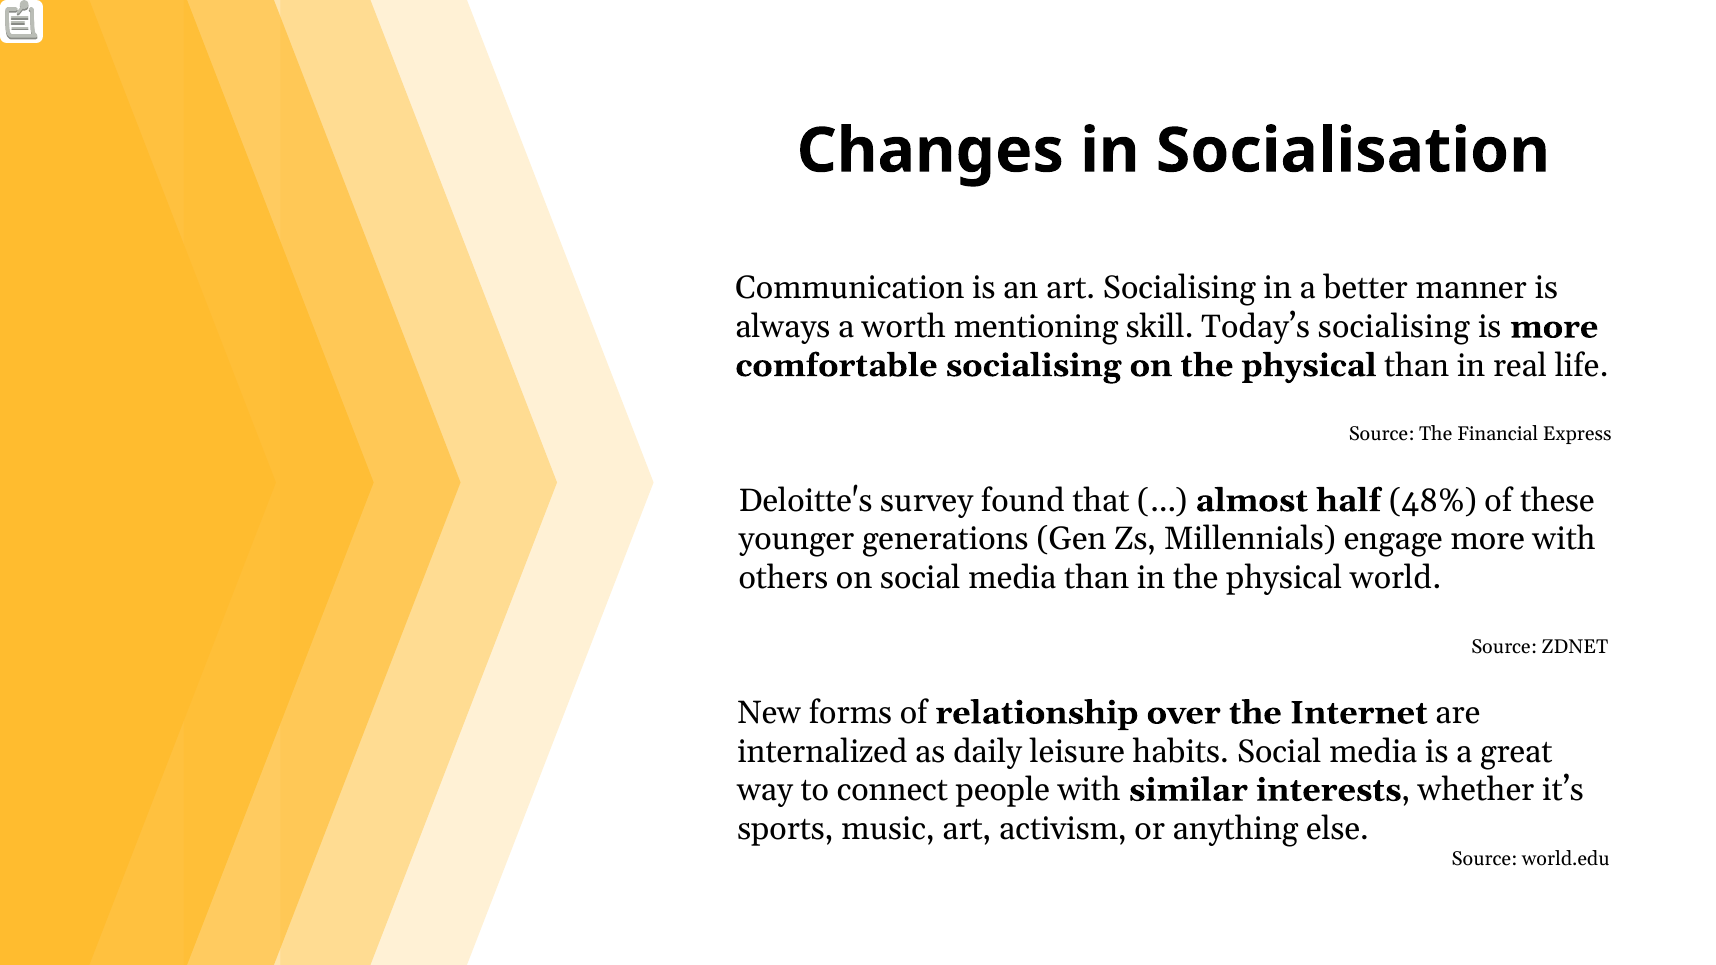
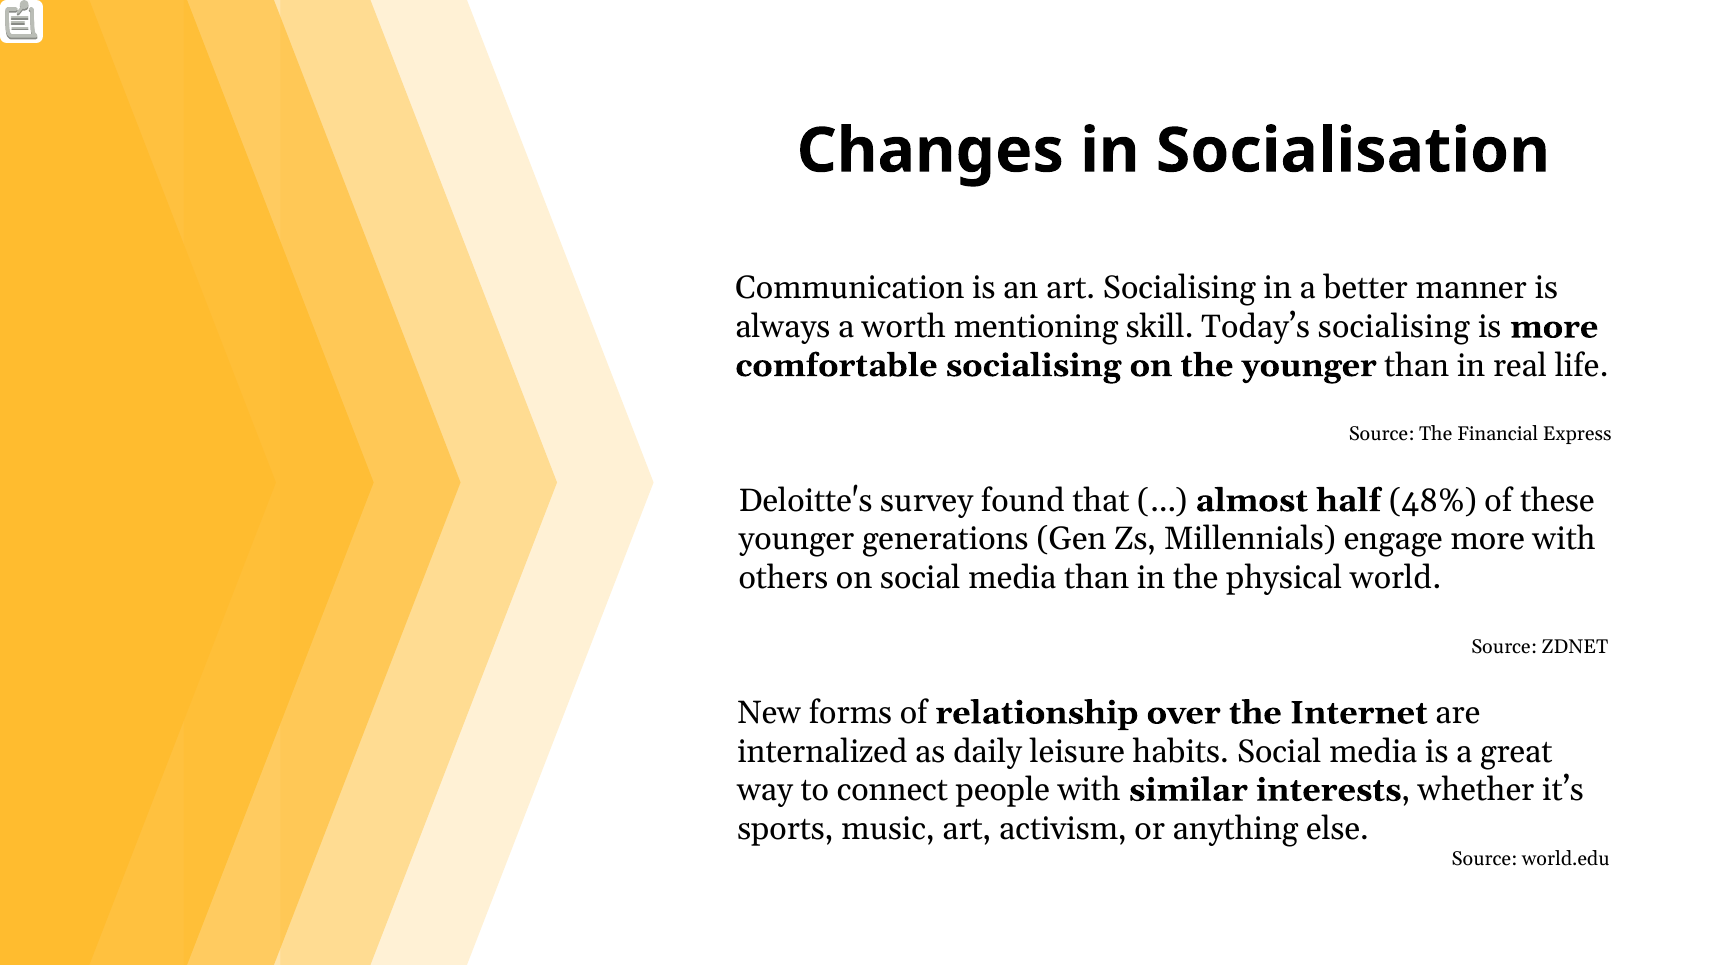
on the physical: physical -> younger
